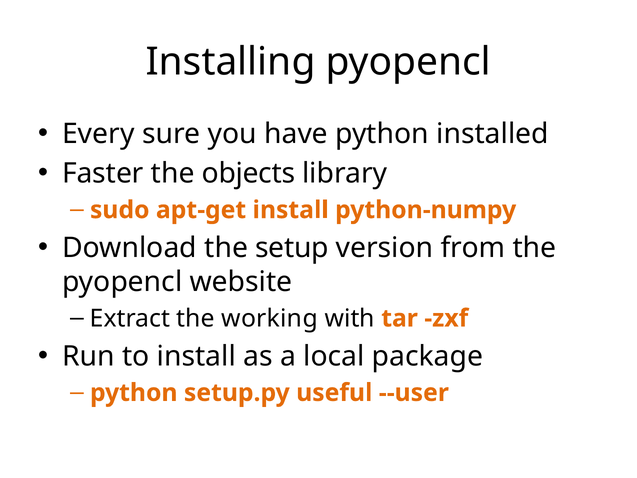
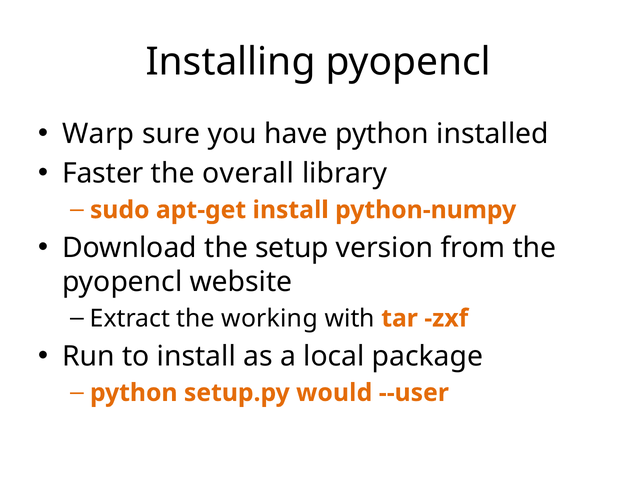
Every: Every -> Warp
objects: objects -> overall
useful: useful -> would
